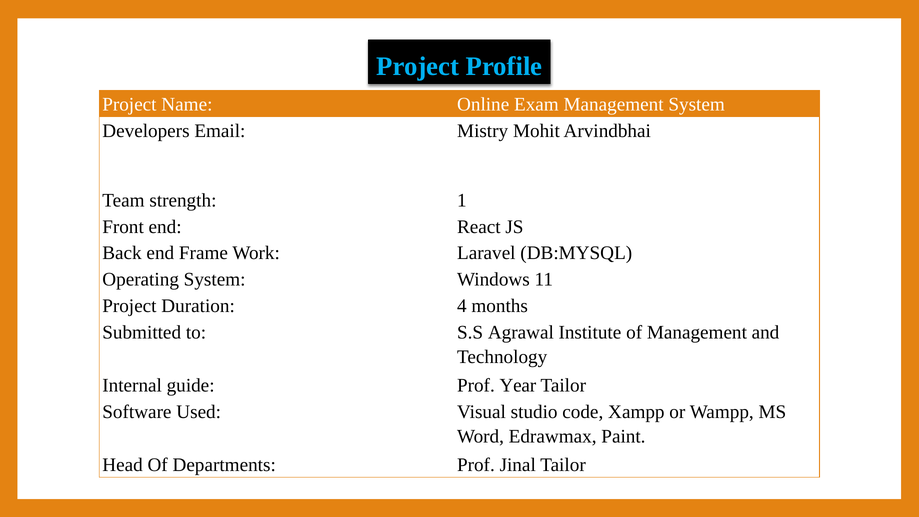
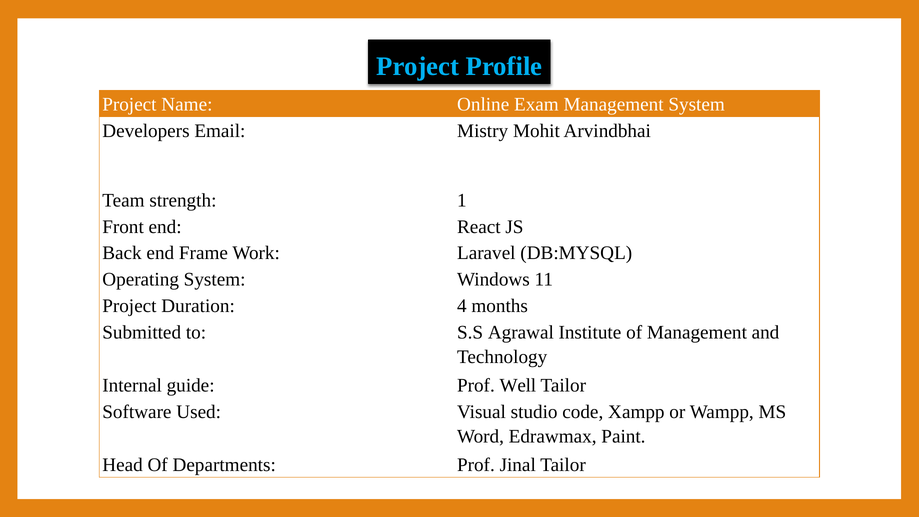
Year: Year -> Well
